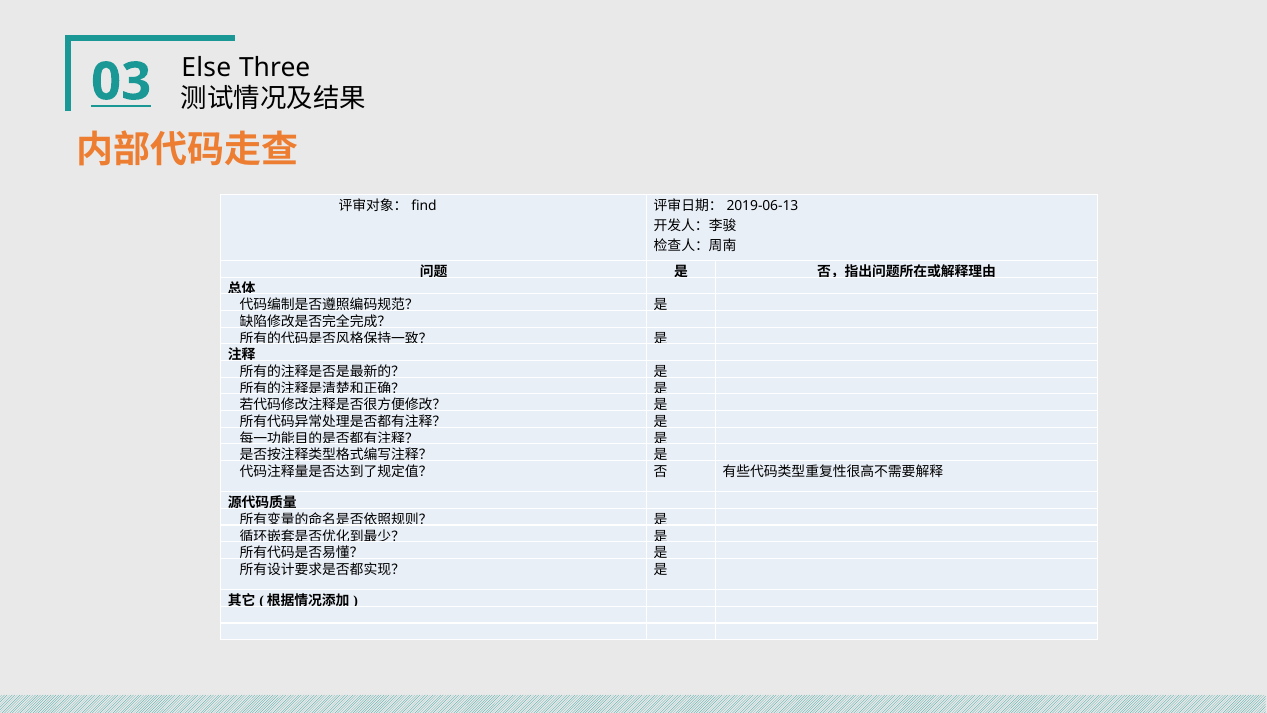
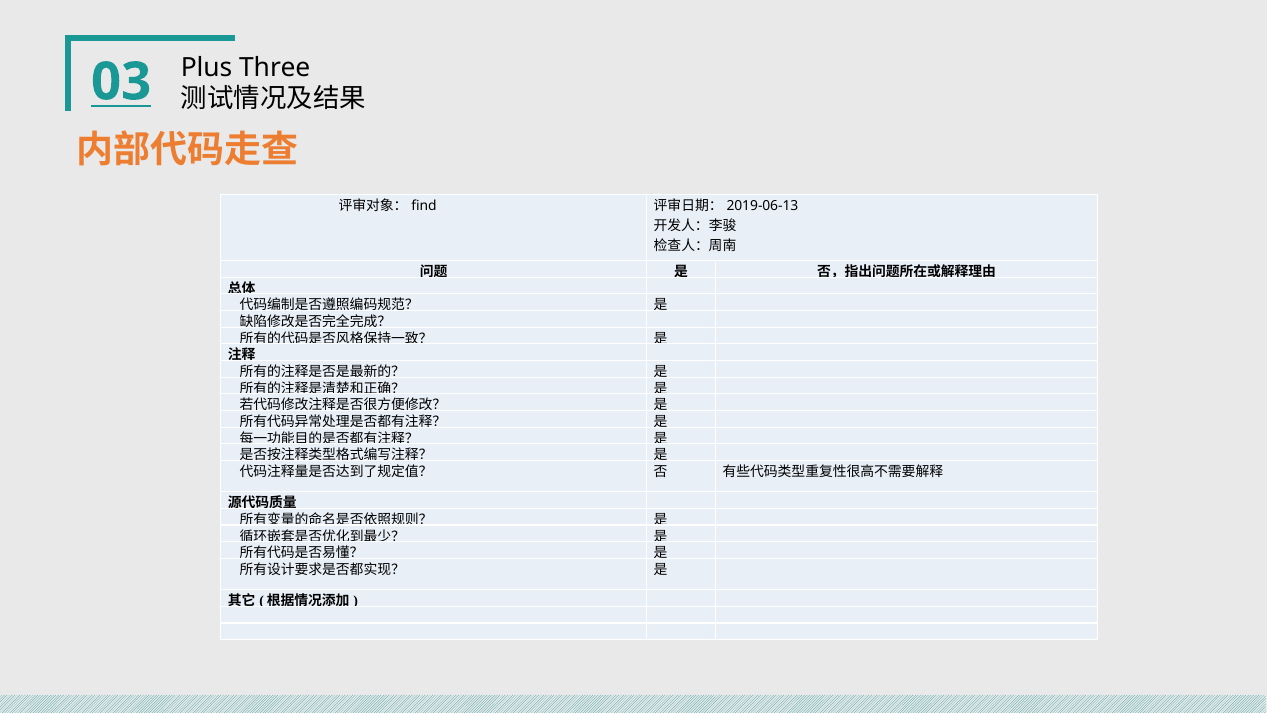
Else: Else -> Plus
